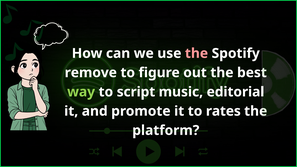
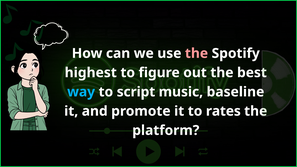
remove: remove -> highest
way colour: light green -> light blue
editorial: editorial -> baseline
